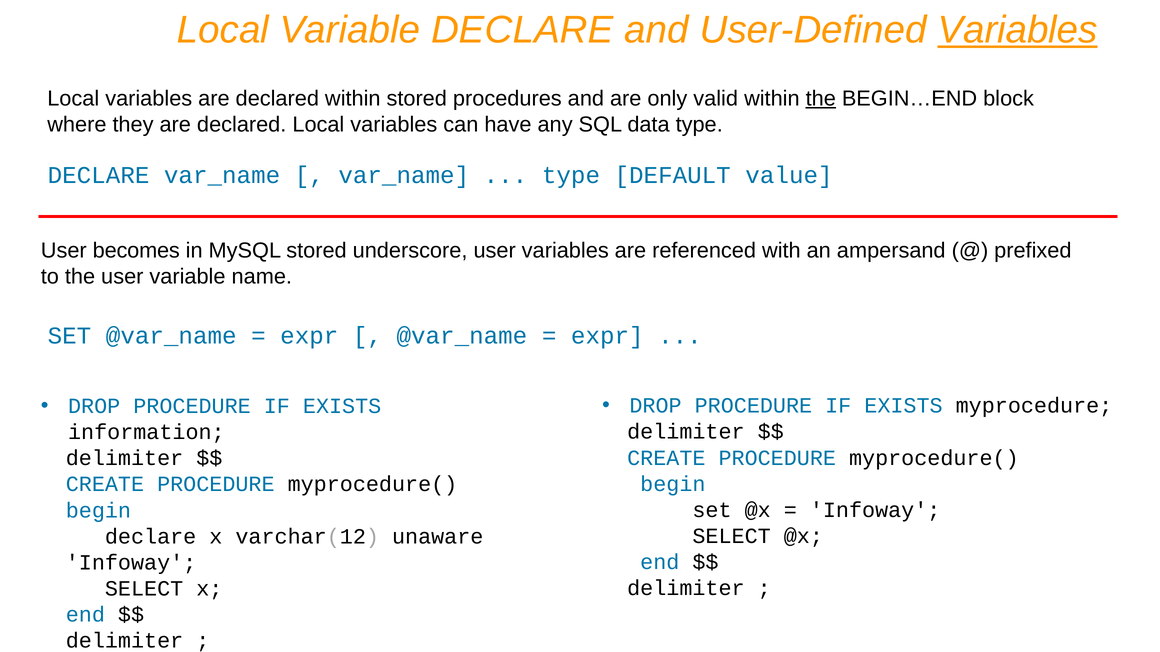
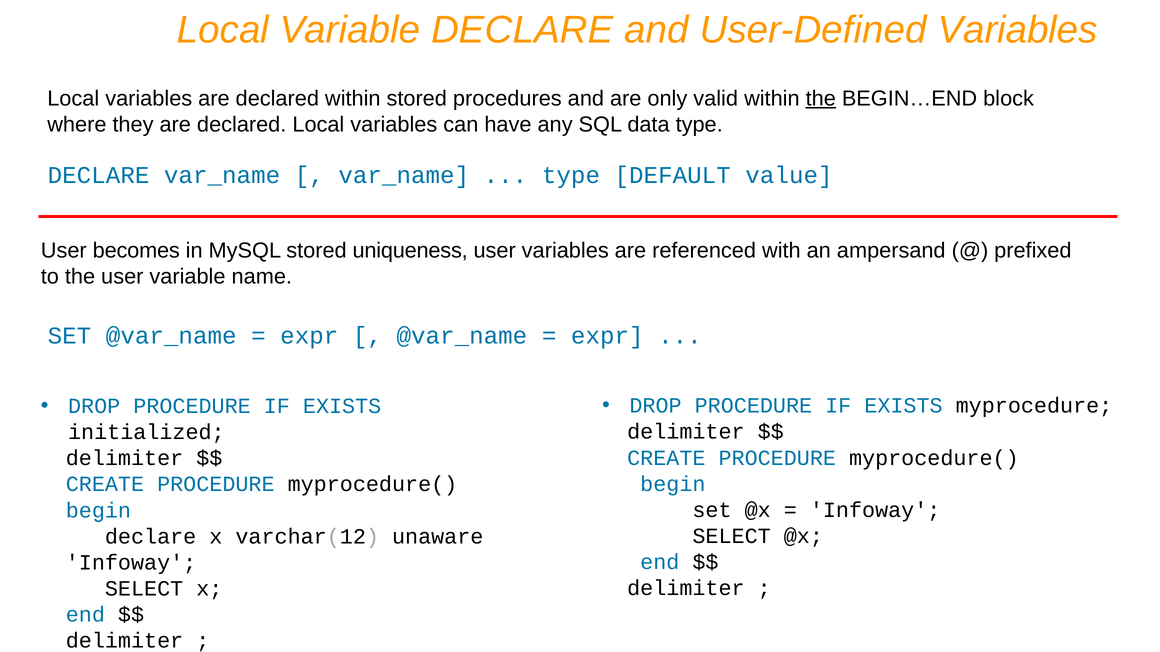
Variables at (1018, 30) underline: present -> none
underscore: underscore -> uniqueness
information: information -> initialized
